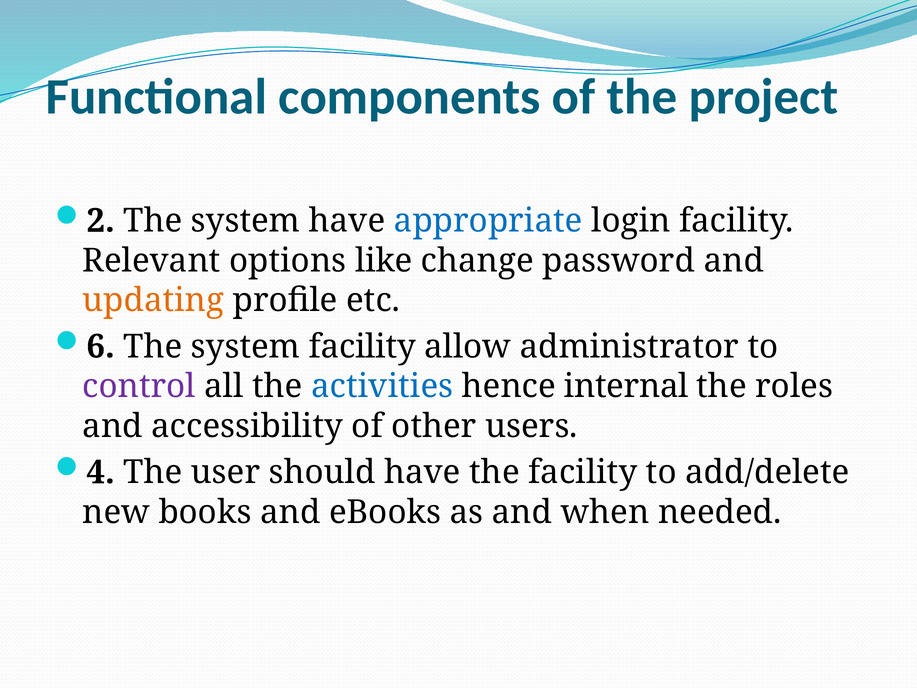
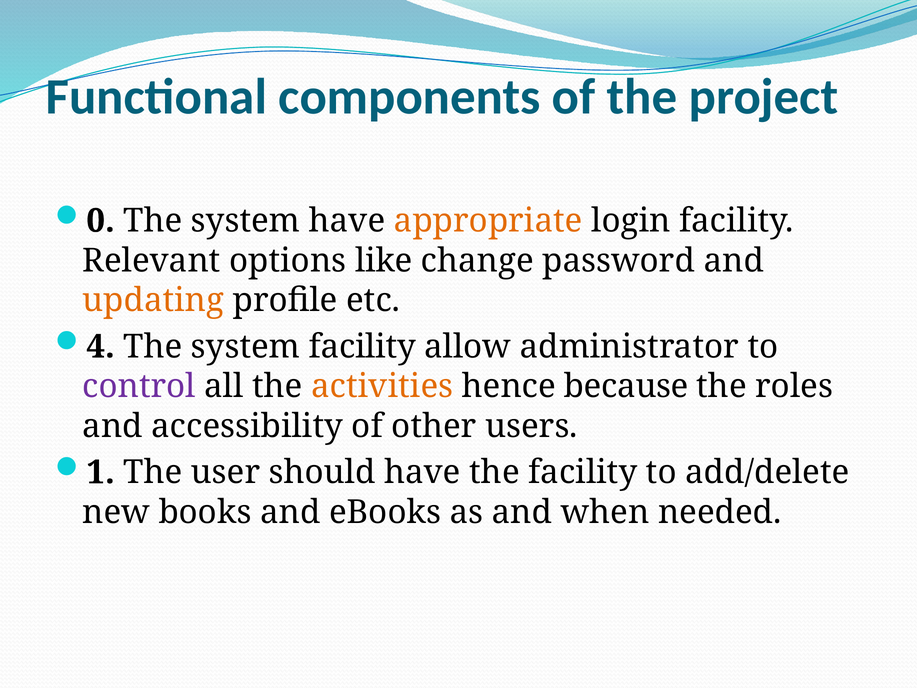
2: 2 -> 0
appropriate colour: blue -> orange
6: 6 -> 4
activities colour: blue -> orange
internal: internal -> because
4: 4 -> 1
